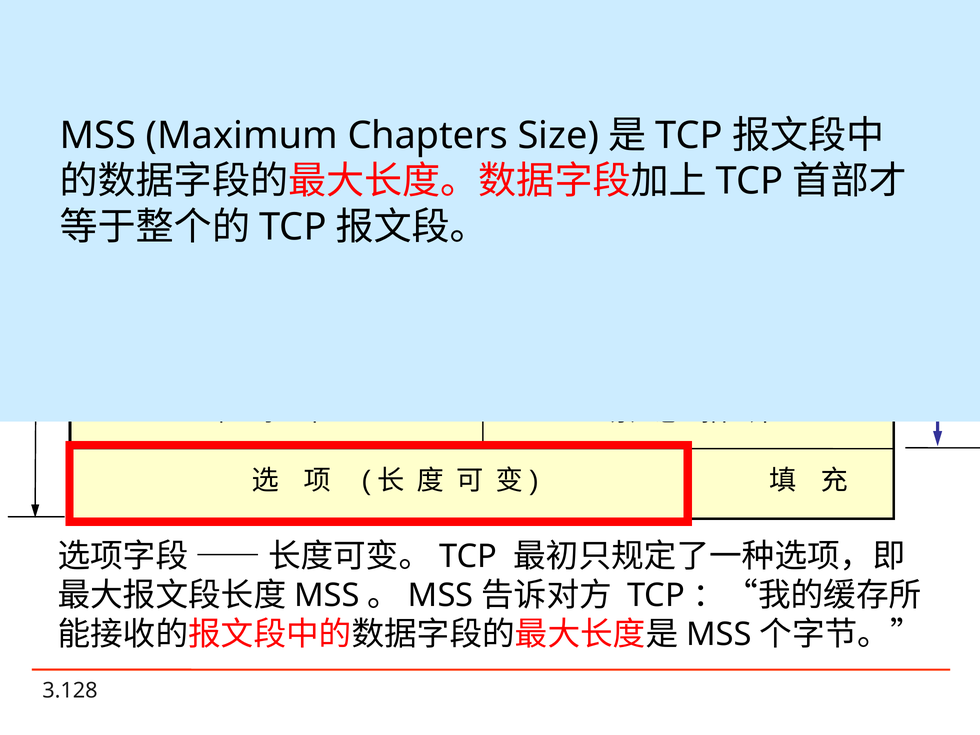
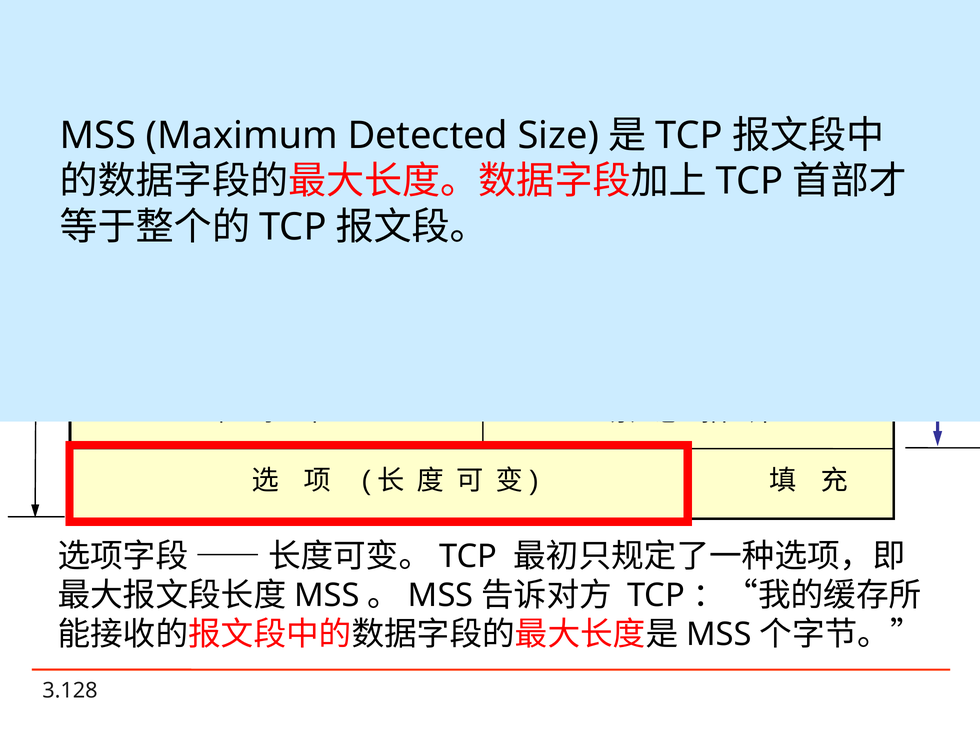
Chapters: Chapters -> Detected
